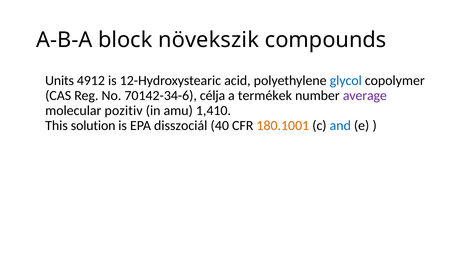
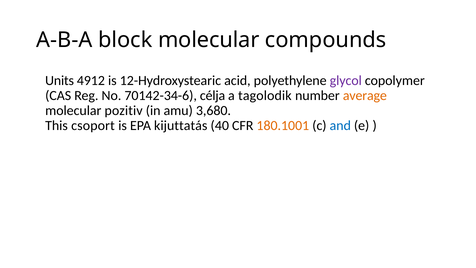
block növekszik: növekszik -> molecular
glycol colour: blue -> purple
termékek: termékek -> tagolodik
average colour: purple -> orange
1,410: 1,410 -> 3,680
solution: solution -> csoport
disszociál: disszociál -> kijuttatás
